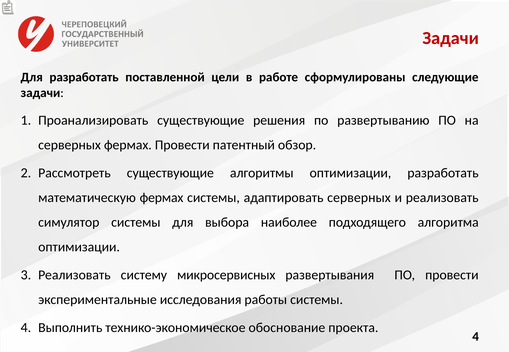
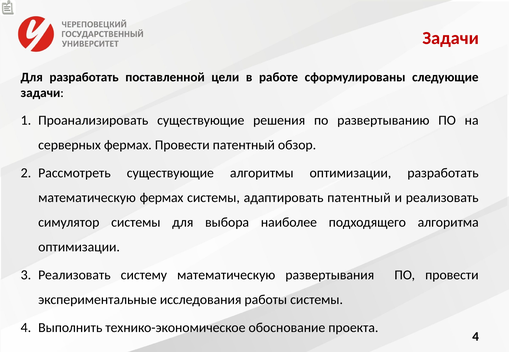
адаптировать серверных: серверных -> патентный
систему микросервисных: микросервисных -> математическую
